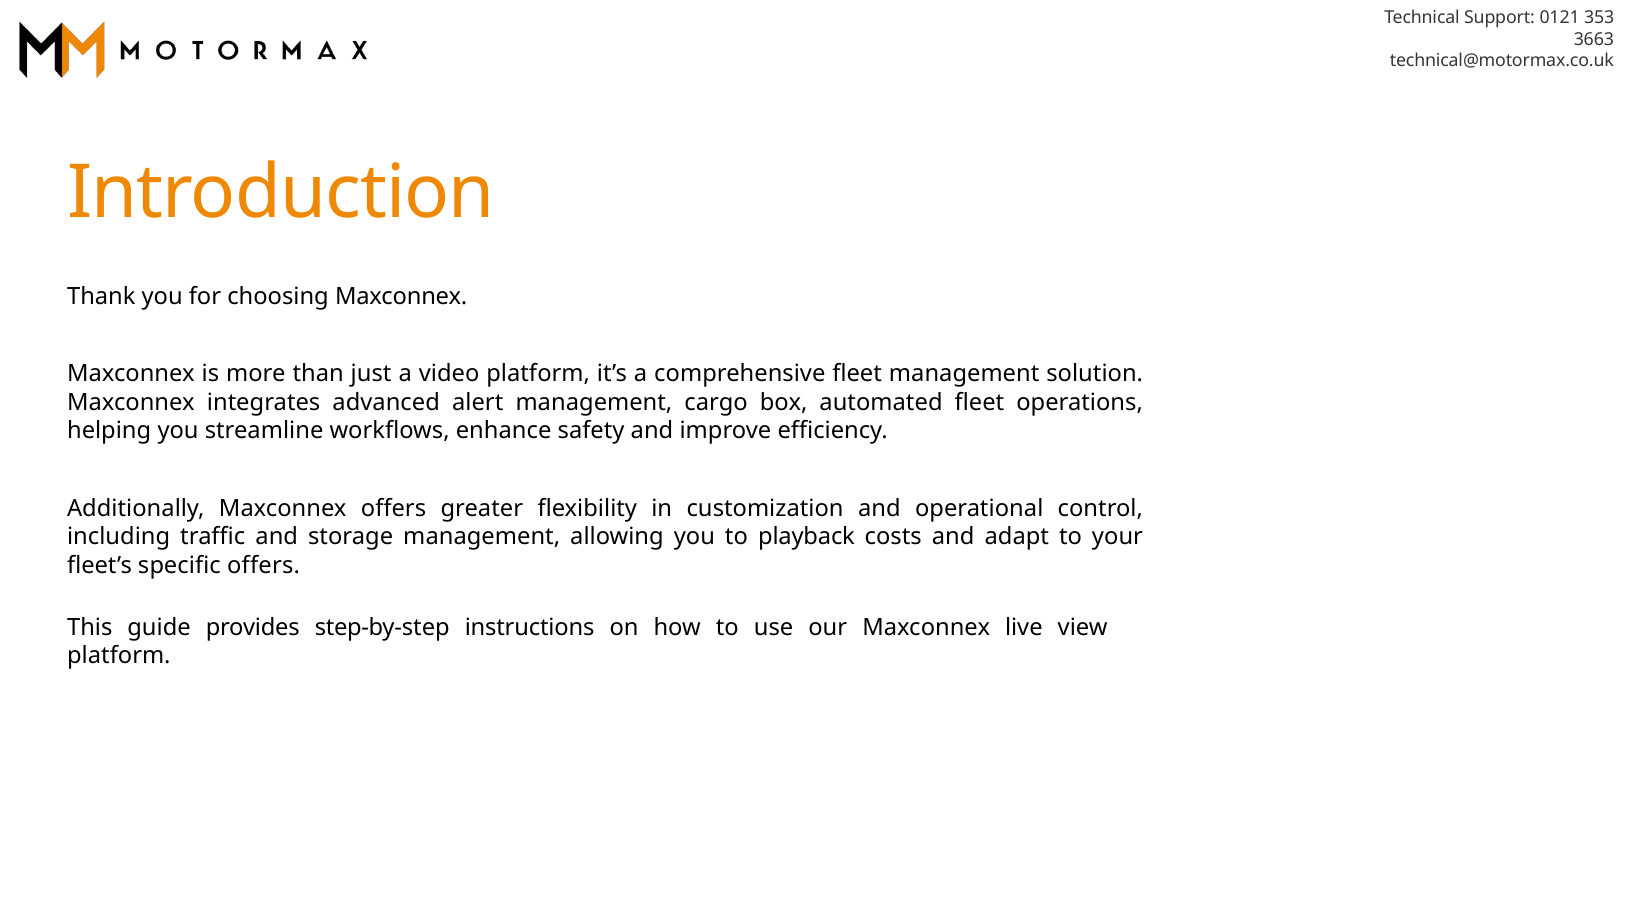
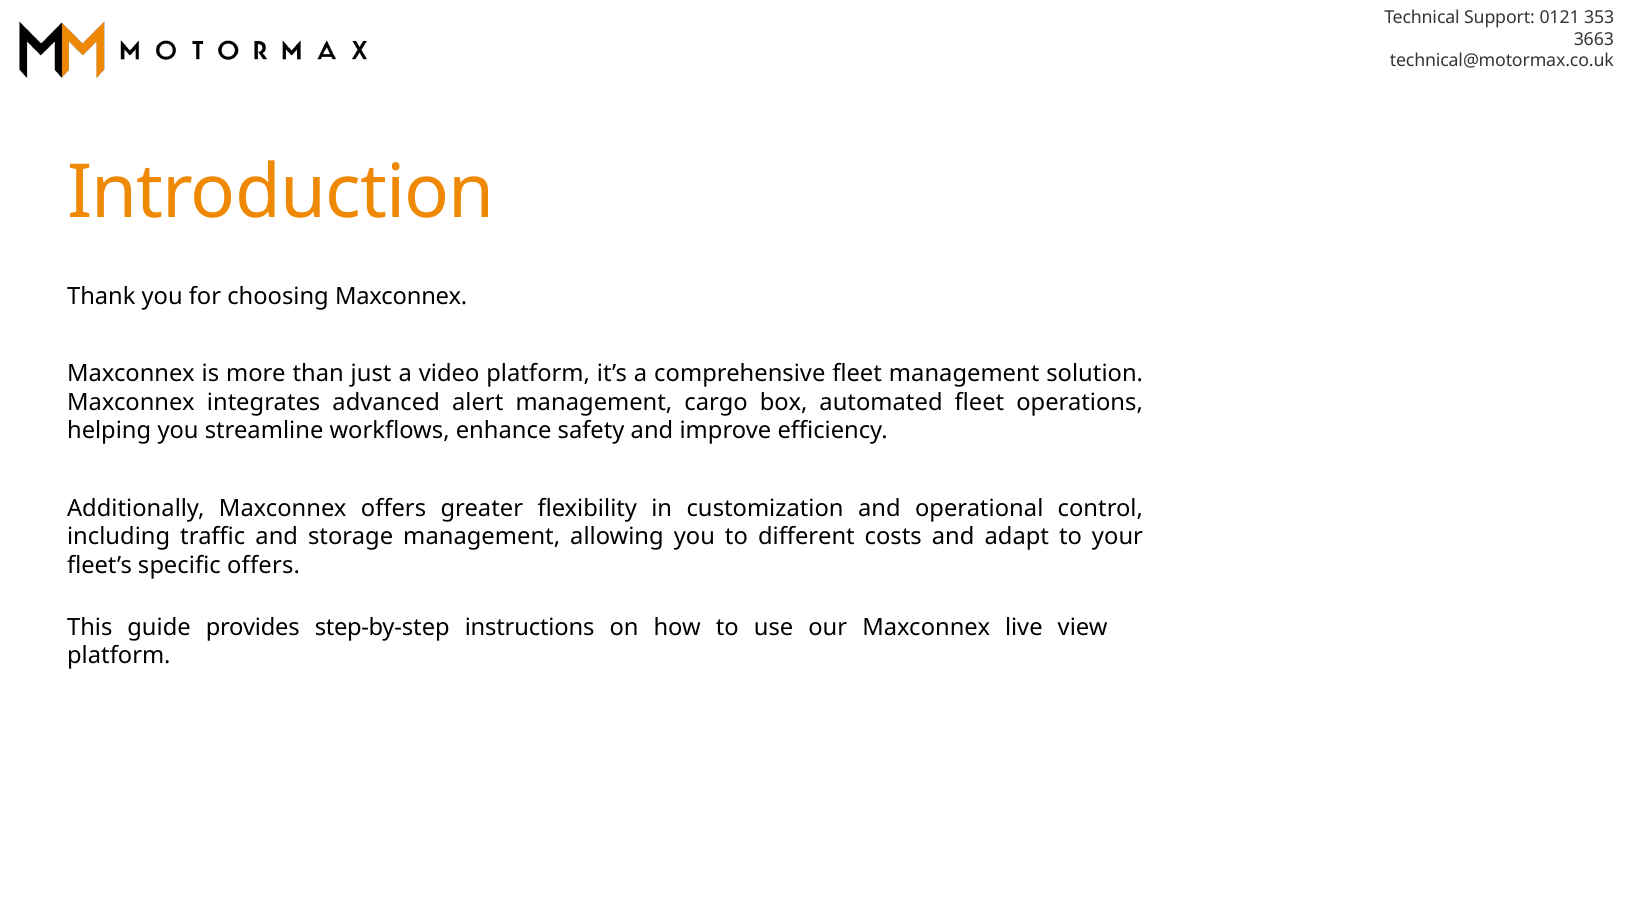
playback: playback -> different
